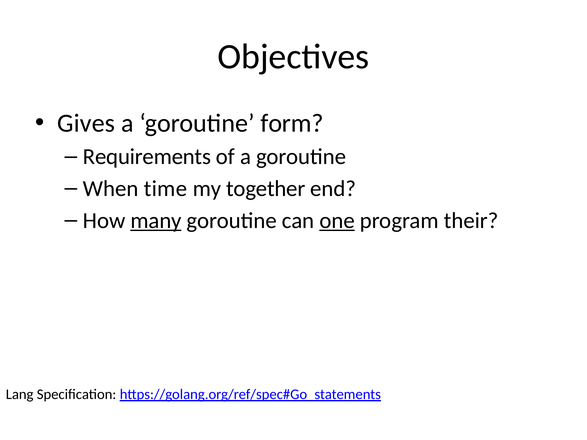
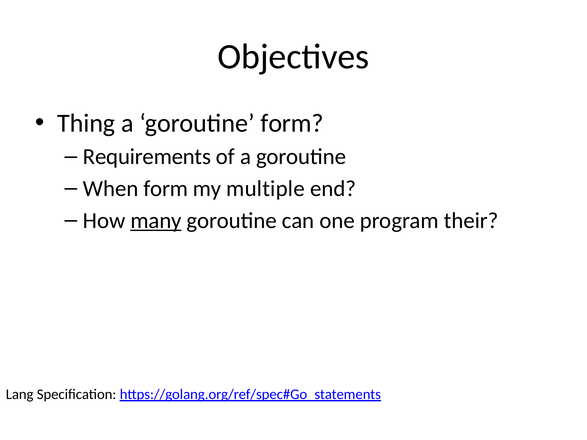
Gives: Gives -> Thing
When time: time -> form
together: together -> multiple
one underline: present -> none
